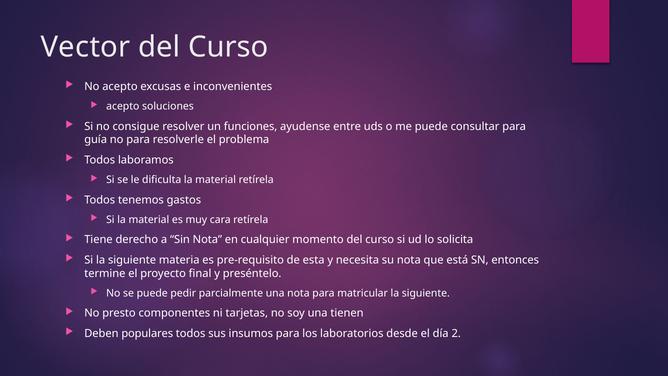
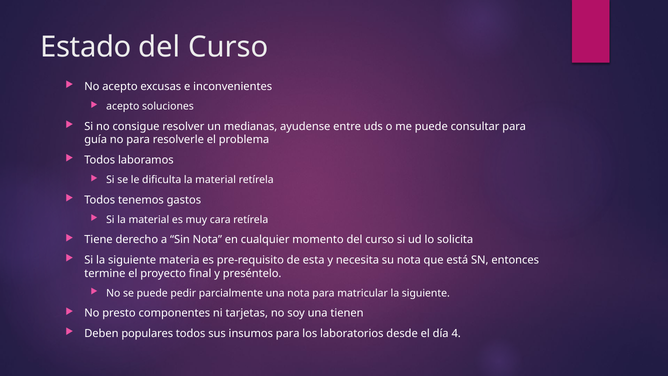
Vector: Vector -> Estado
funciones: funciones -> medianas
2: 2 -> 4
